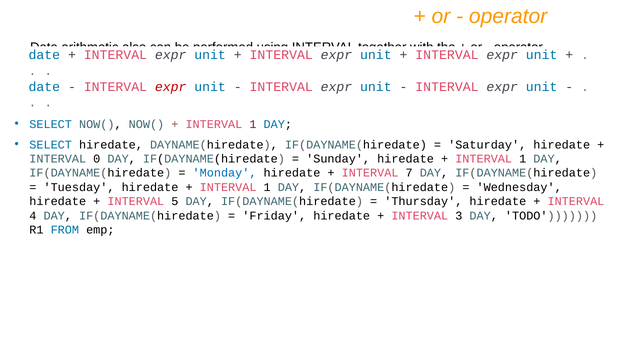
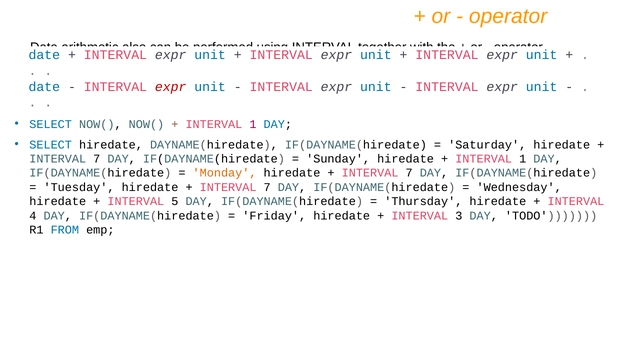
0 at (97, 159): 0 -> 7
Monday colour: blue -> orange
1 at (267, 187): 1 -> 7
